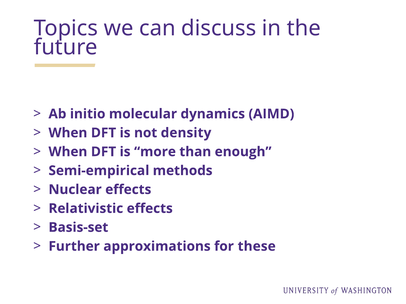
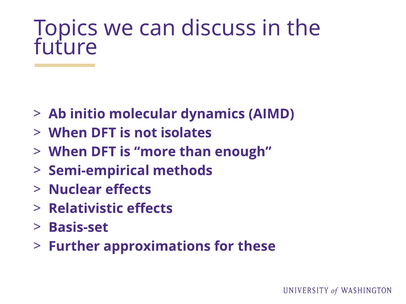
density: density -> isolates
